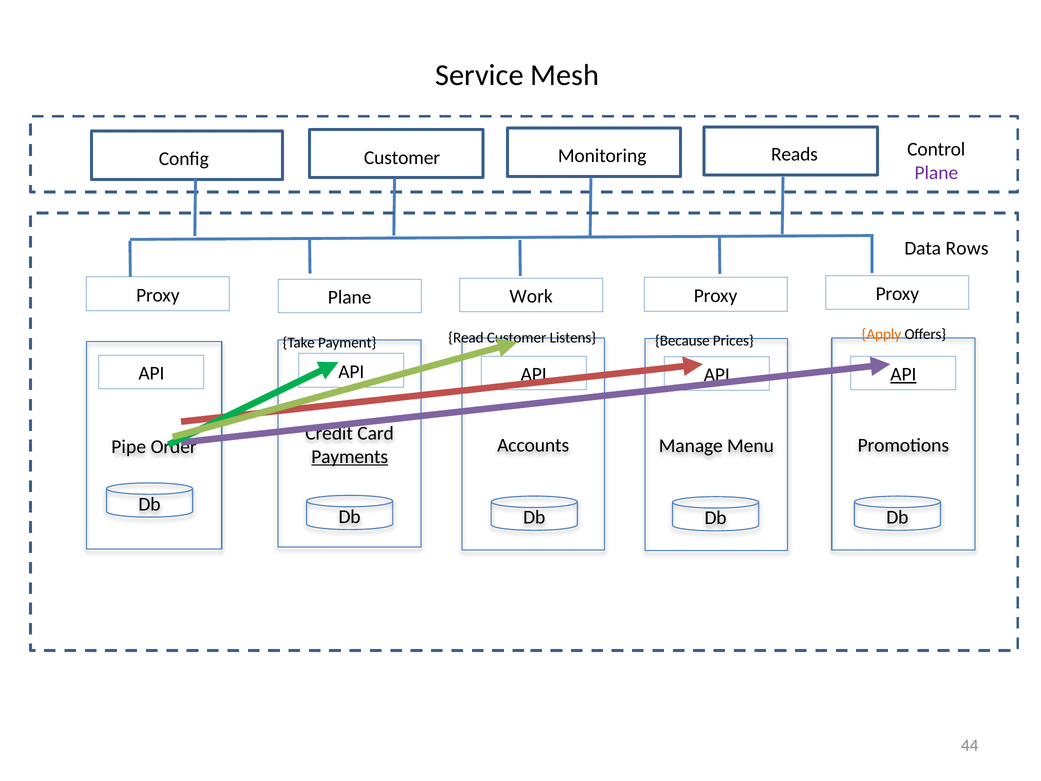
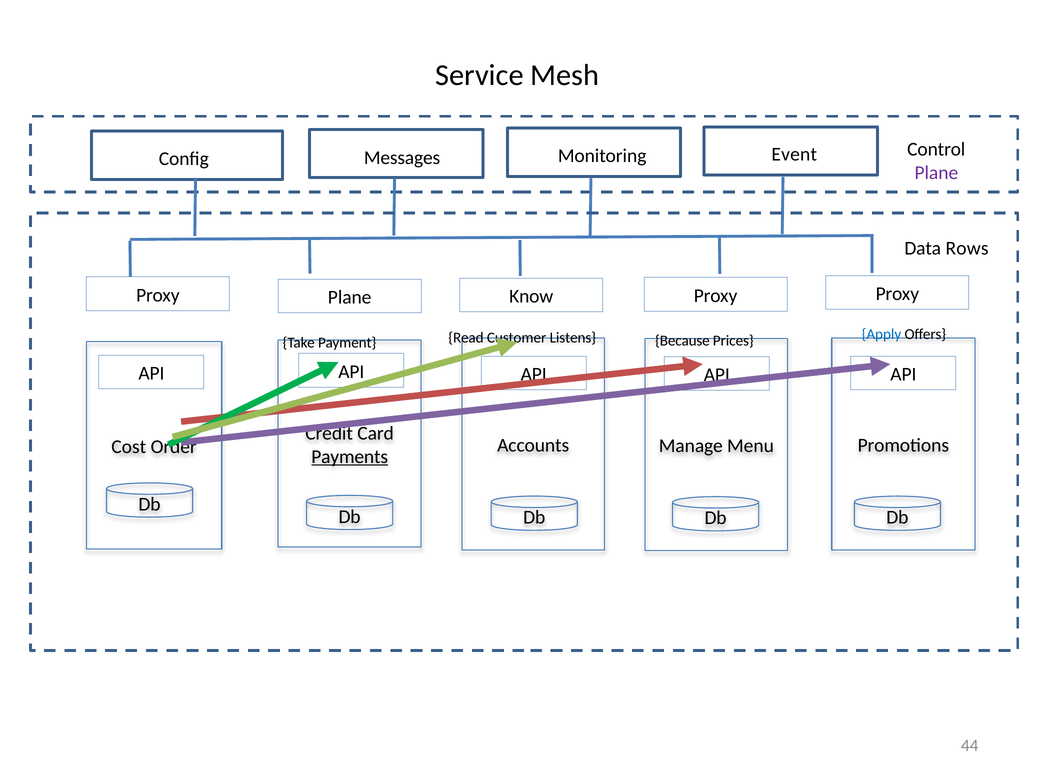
Config Customer: Customer -> Messages
Reads: Reads -> Event
Work: Work -> Know
Apply colour: orange -> blue
API at (903, 374) underline: present -> none
Pipe: Pipe -> Cost
